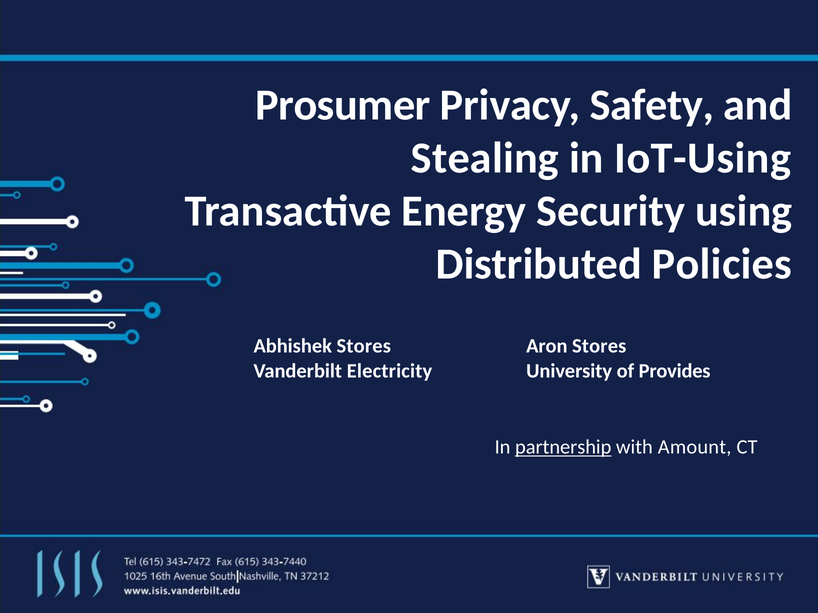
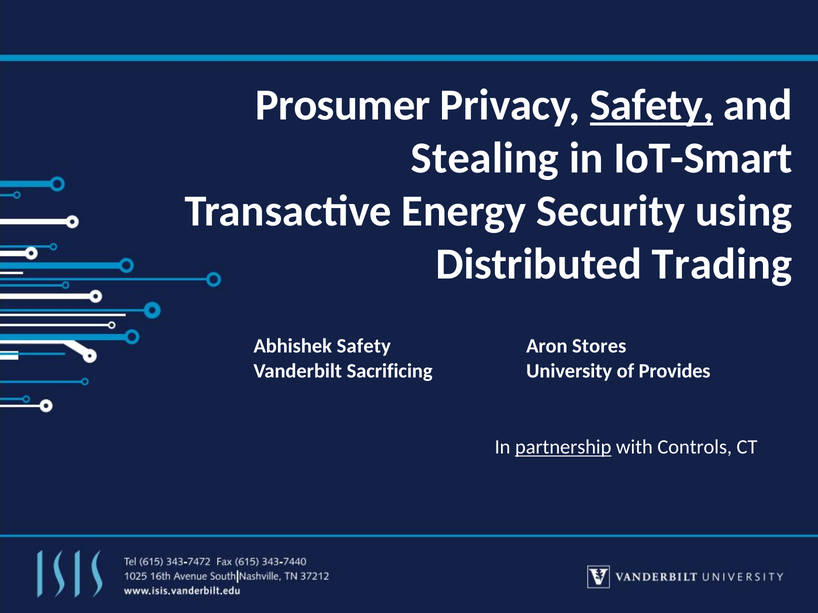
Safety at (652, 105) underline: none -> present
IoT-Using: IoT-Using -> IoT-Smart
Policies: Policies -> Trading
Abhishek Stores: Stores -> Safety
Electricity: Electricity -> Sacrificing
Amount: Amount -> Controls
